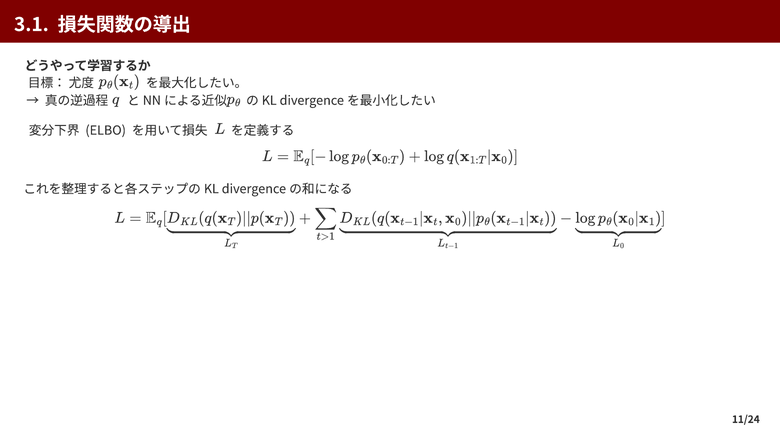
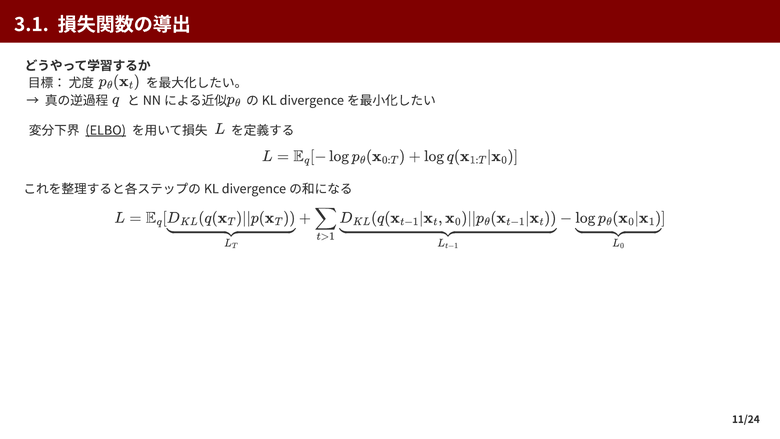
ELBO underline: none -> present
